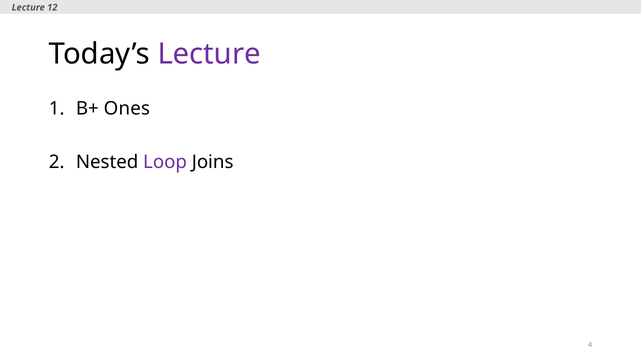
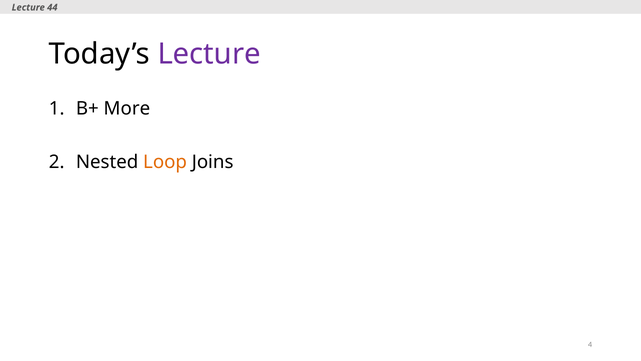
12: 12 -> 44
Ones: Ones -> More
Loop colour: purple -> orange
